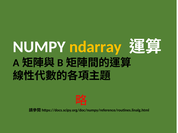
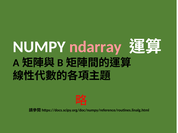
ndarray colour: yellow -> pink
